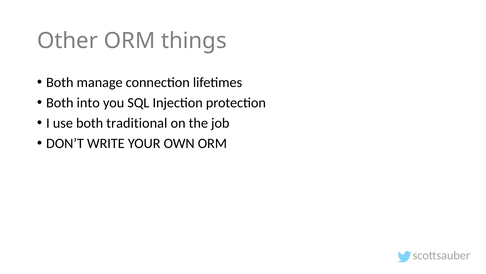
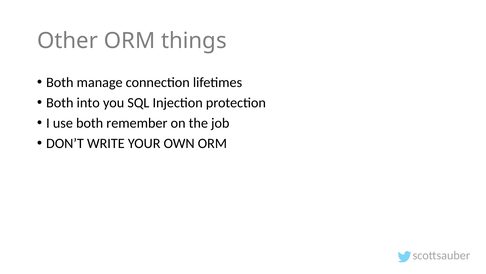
traditional: traditional -> remember
